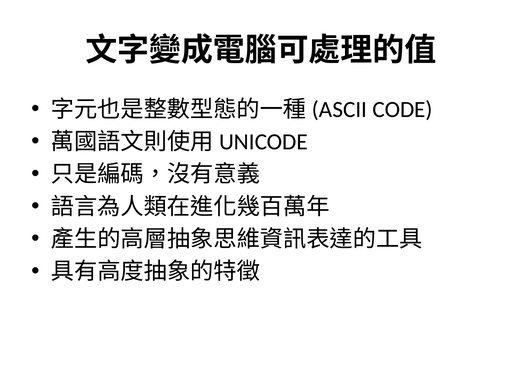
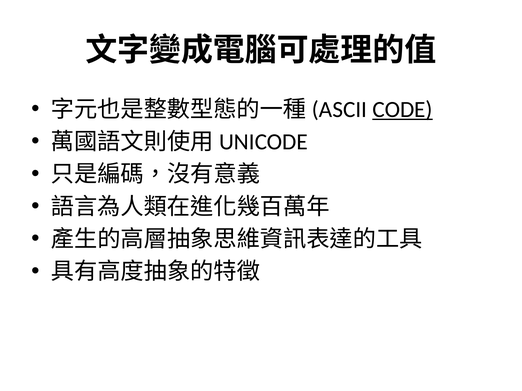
CODE underline: none -> present
